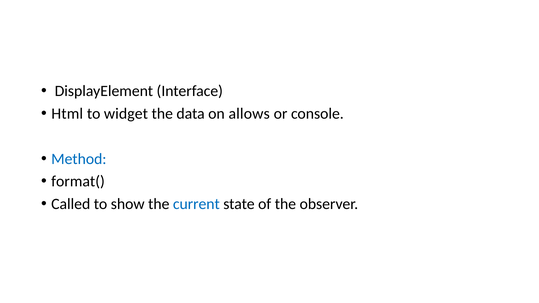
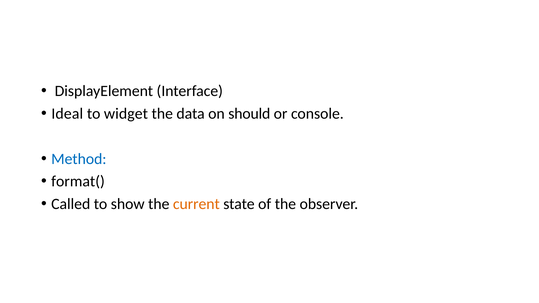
Html: Html -> Ideal
allows: allows -> should
current colour: blue -> orange
